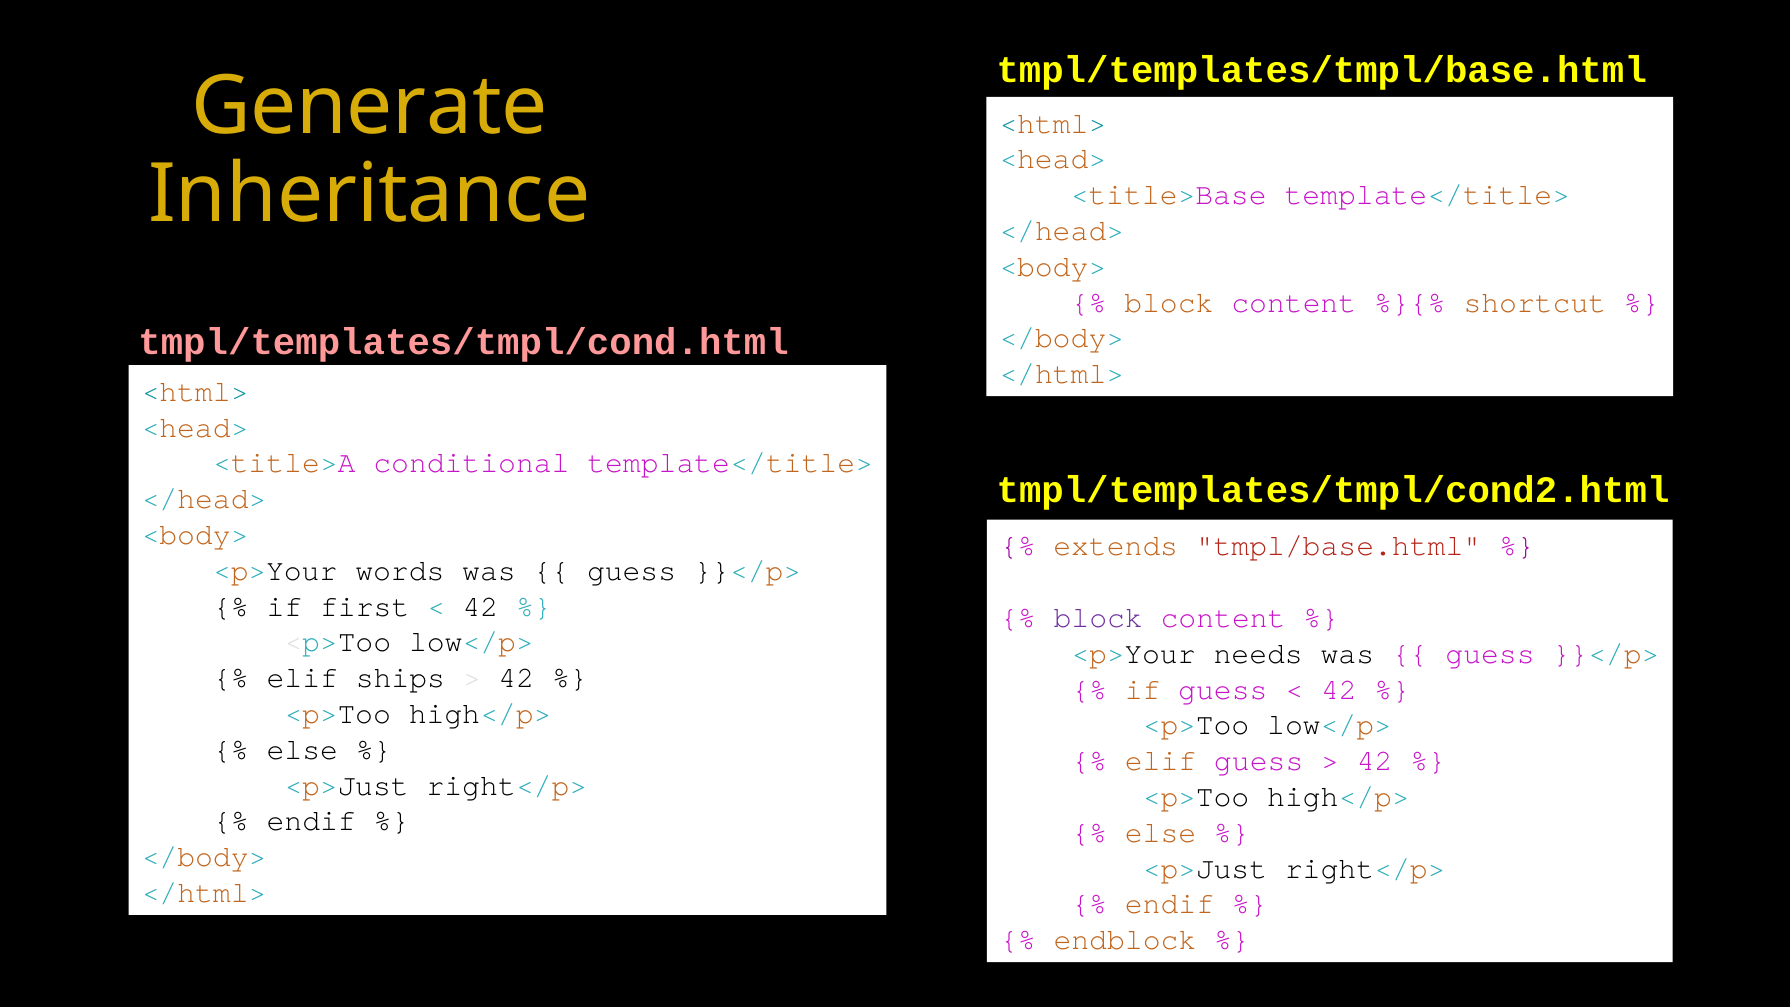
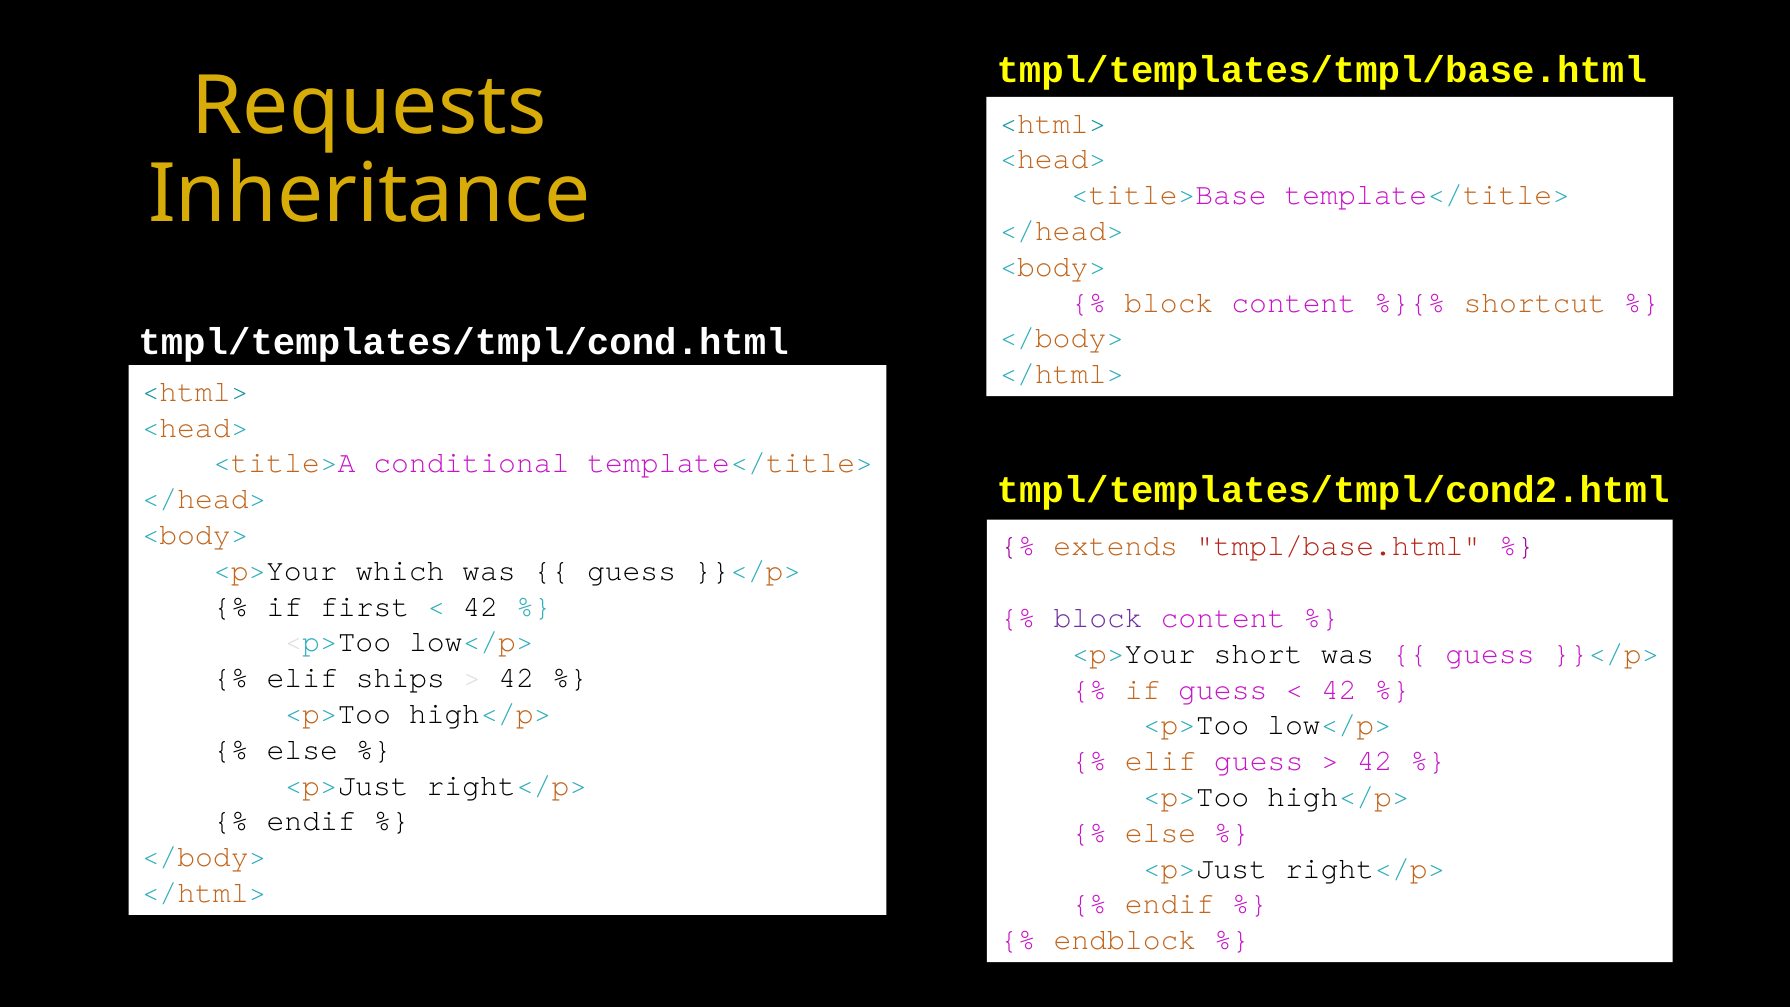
Generate: Generate -> Requests
tmpl/templates/tmpl/cond.html colour: pink -> white
words: words -> which
needs: needs -> short
